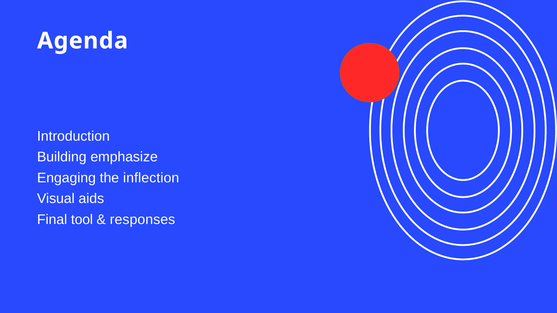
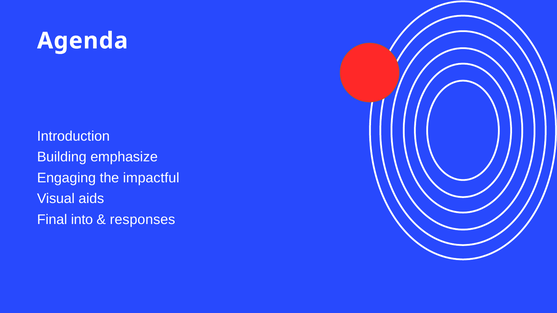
inflection: inflection -> impactful
tool: tool -> into
